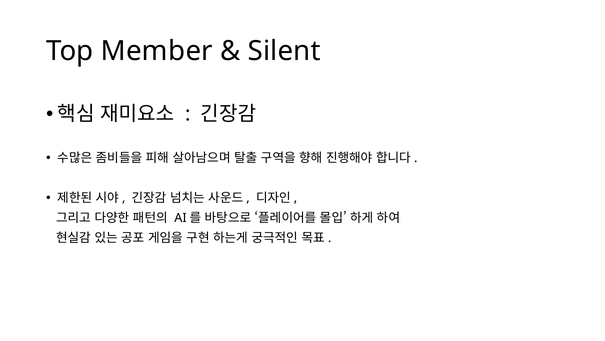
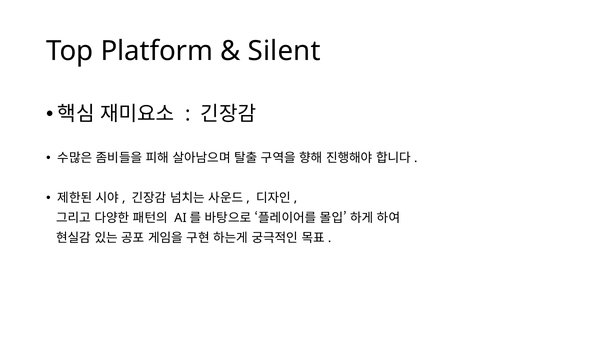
Member: Member -> Platform
